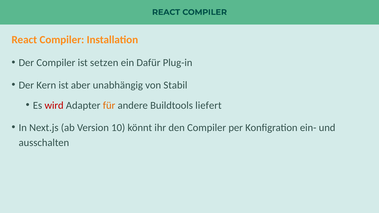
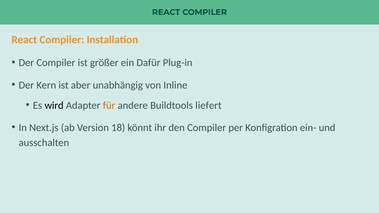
setzen: setzen -> größer
Stabil: Stabil -> Inline
wird colour: red -> black
10: 10 -> 18
